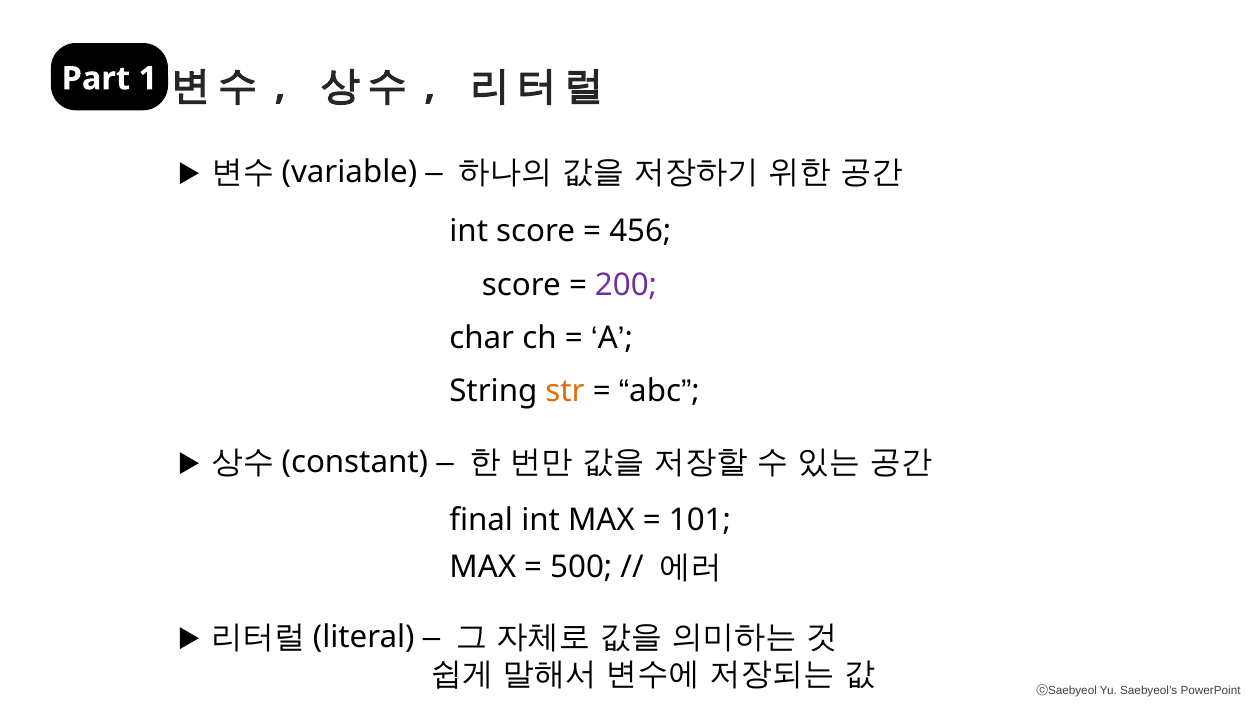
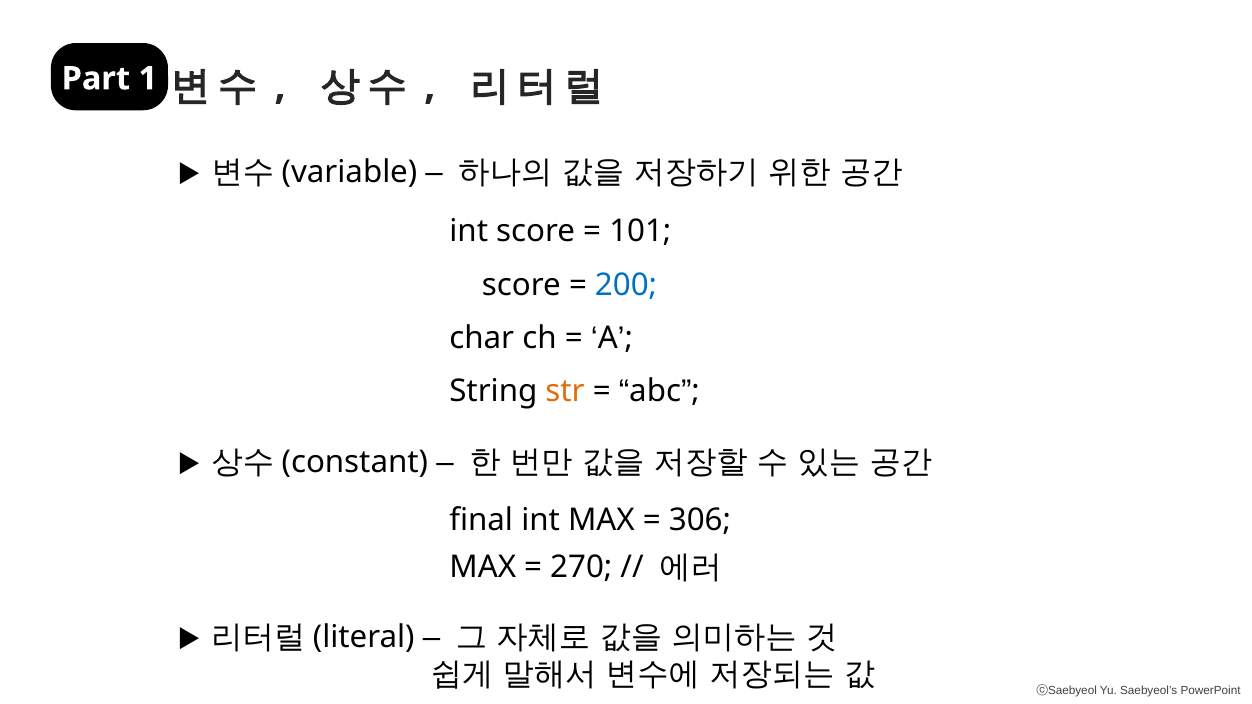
456: 456 -> 101
200 colour: purple -> blue
101: 101 -> 306
500: 500 -> 270
